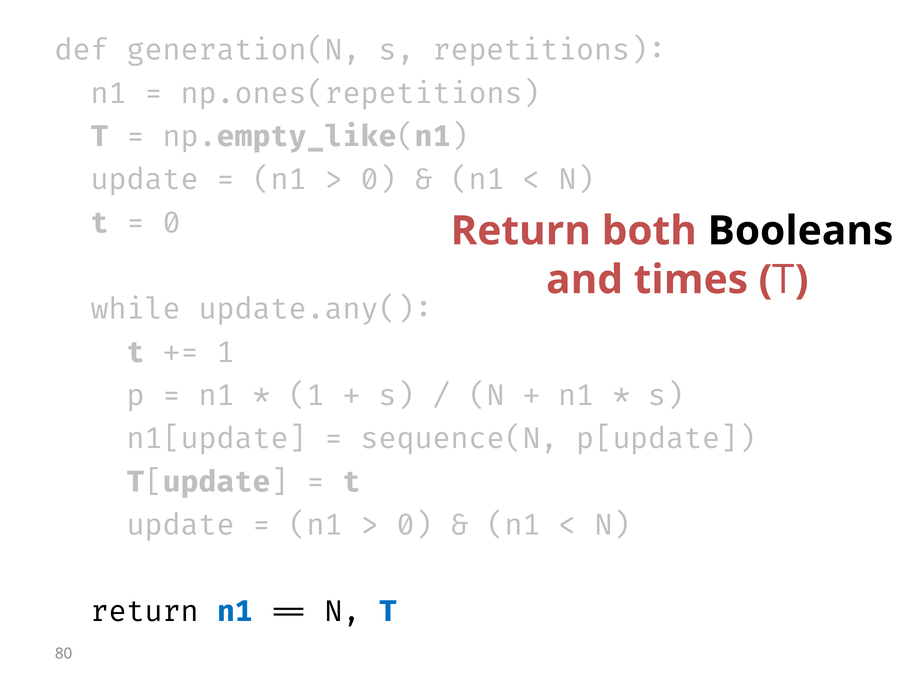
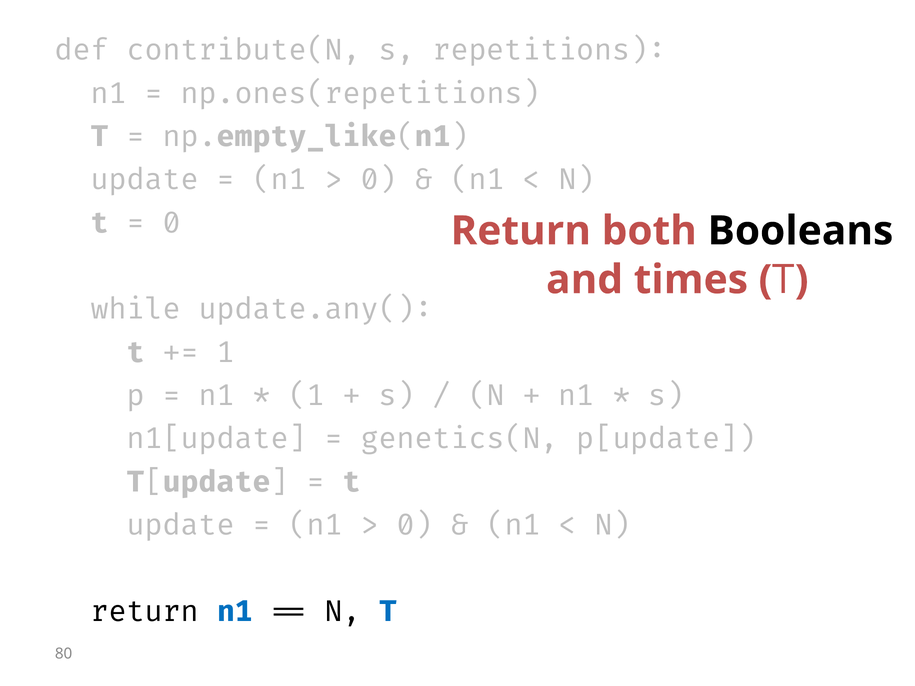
generation(N: generation(N -> contribute(N
sequence(N: sequence(N -> genetics(N
